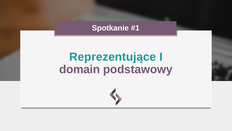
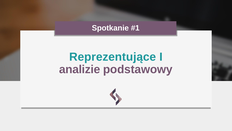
domain: domain -> analizie
